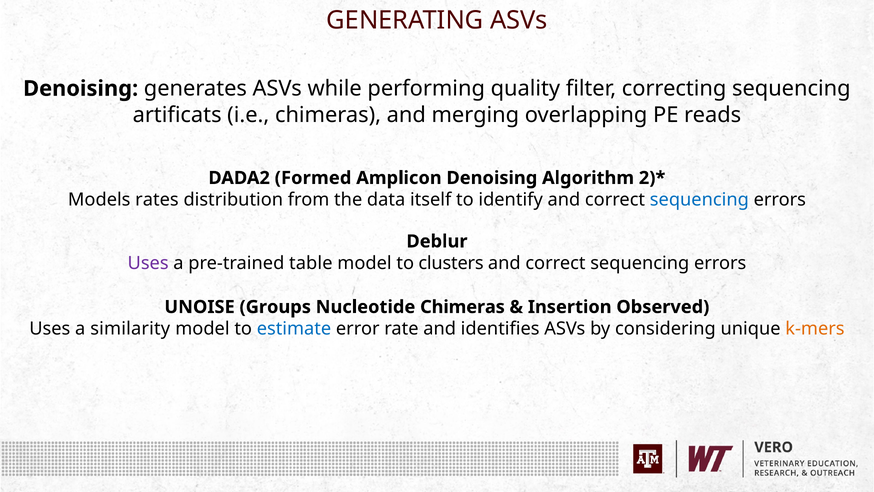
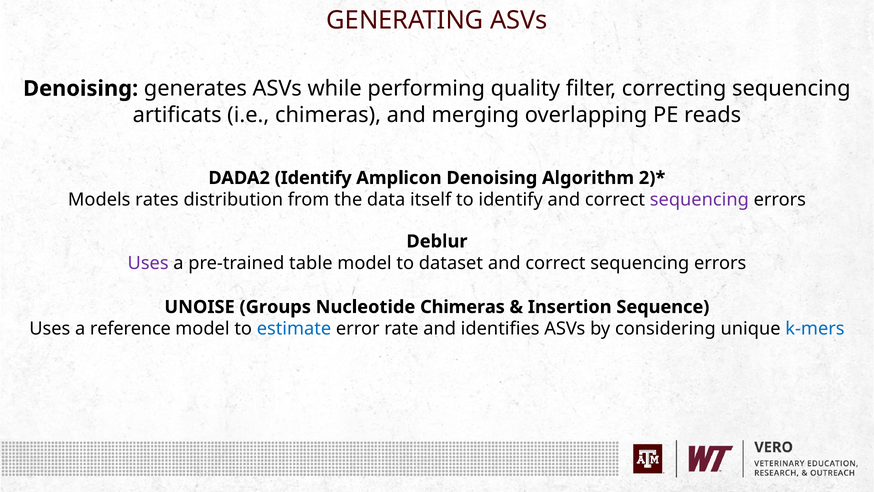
DADA2 Formed: Formed -> Identify
sequencing at (699, 200) colour: blue -> purple
clusters: clusters -> dataset
Observed: Observed -> Sequence
similarity: similarity -> reference
k-mers colour: orange -> blue
